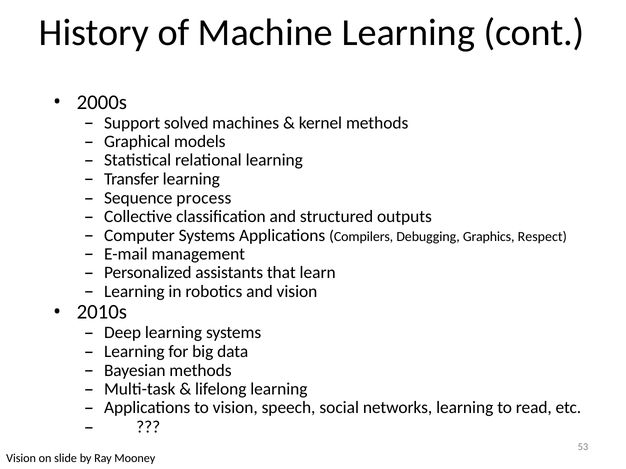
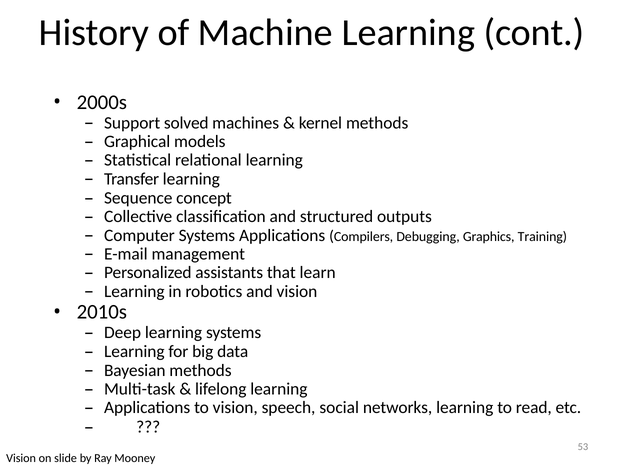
process: process -> concept
Respect: Respect -> Training
